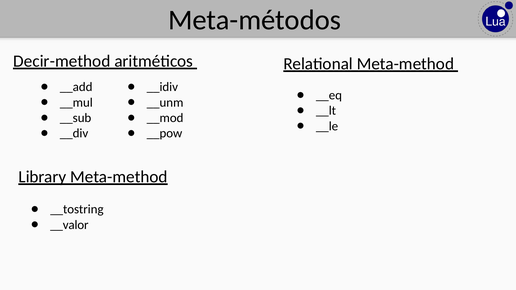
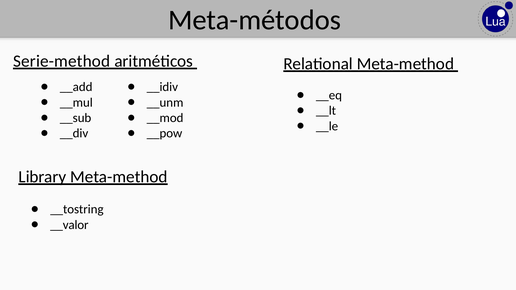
Decir-method: Decir-method -> Serie-method
